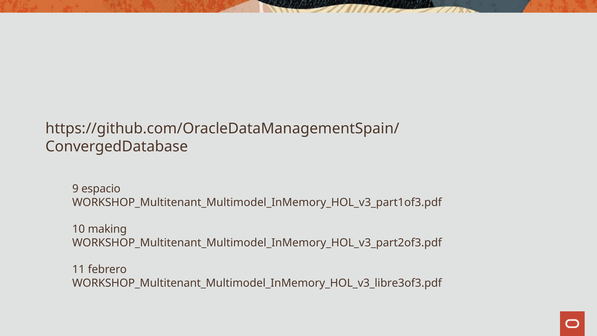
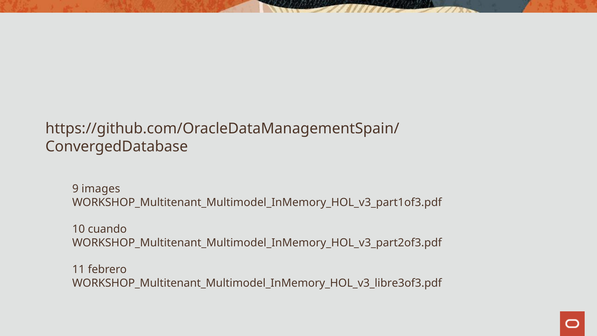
espacio: espacio -> images
making: making -> cuando
